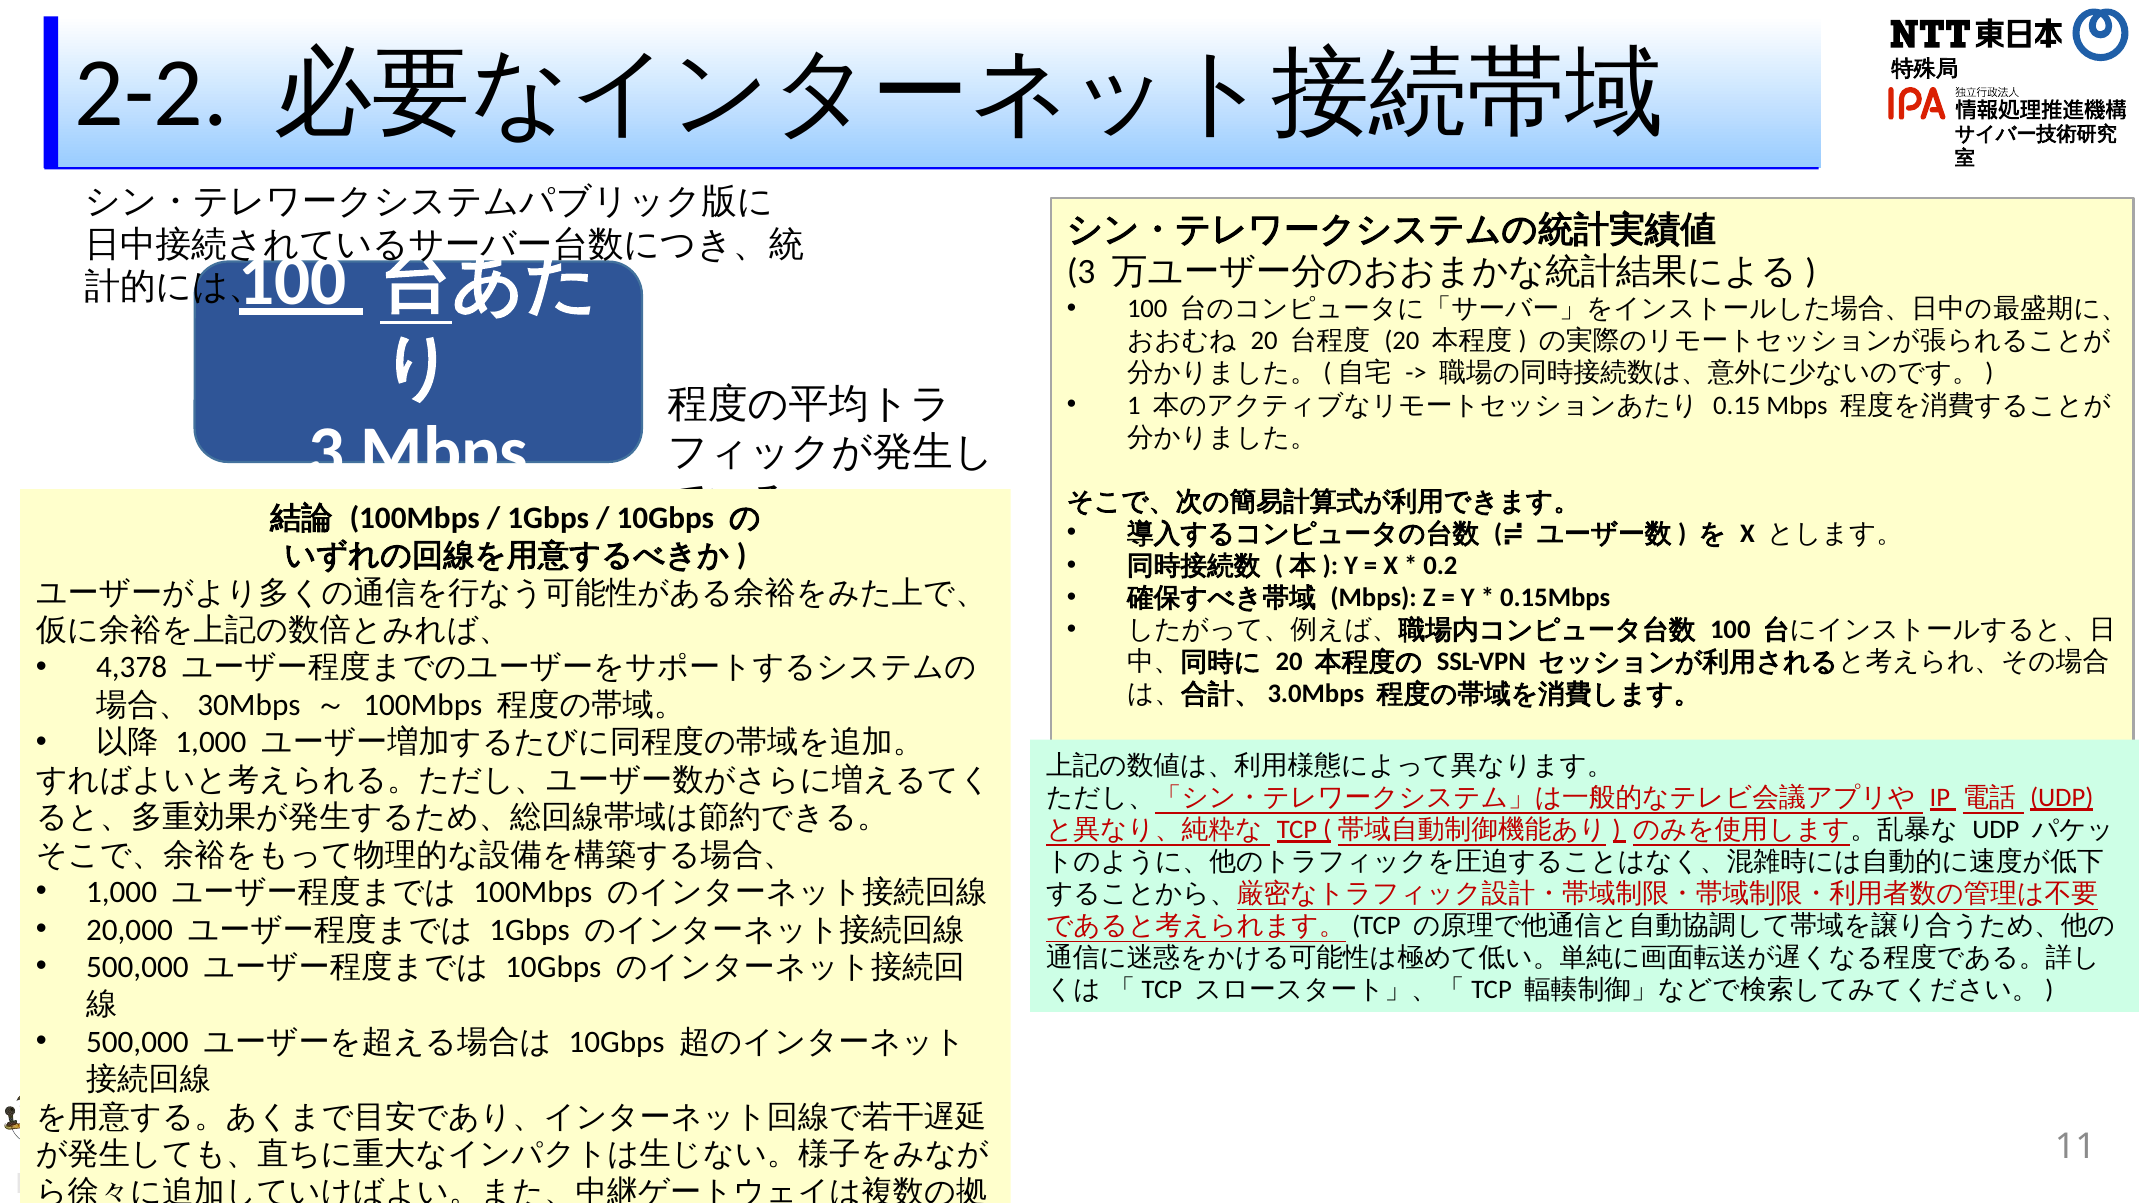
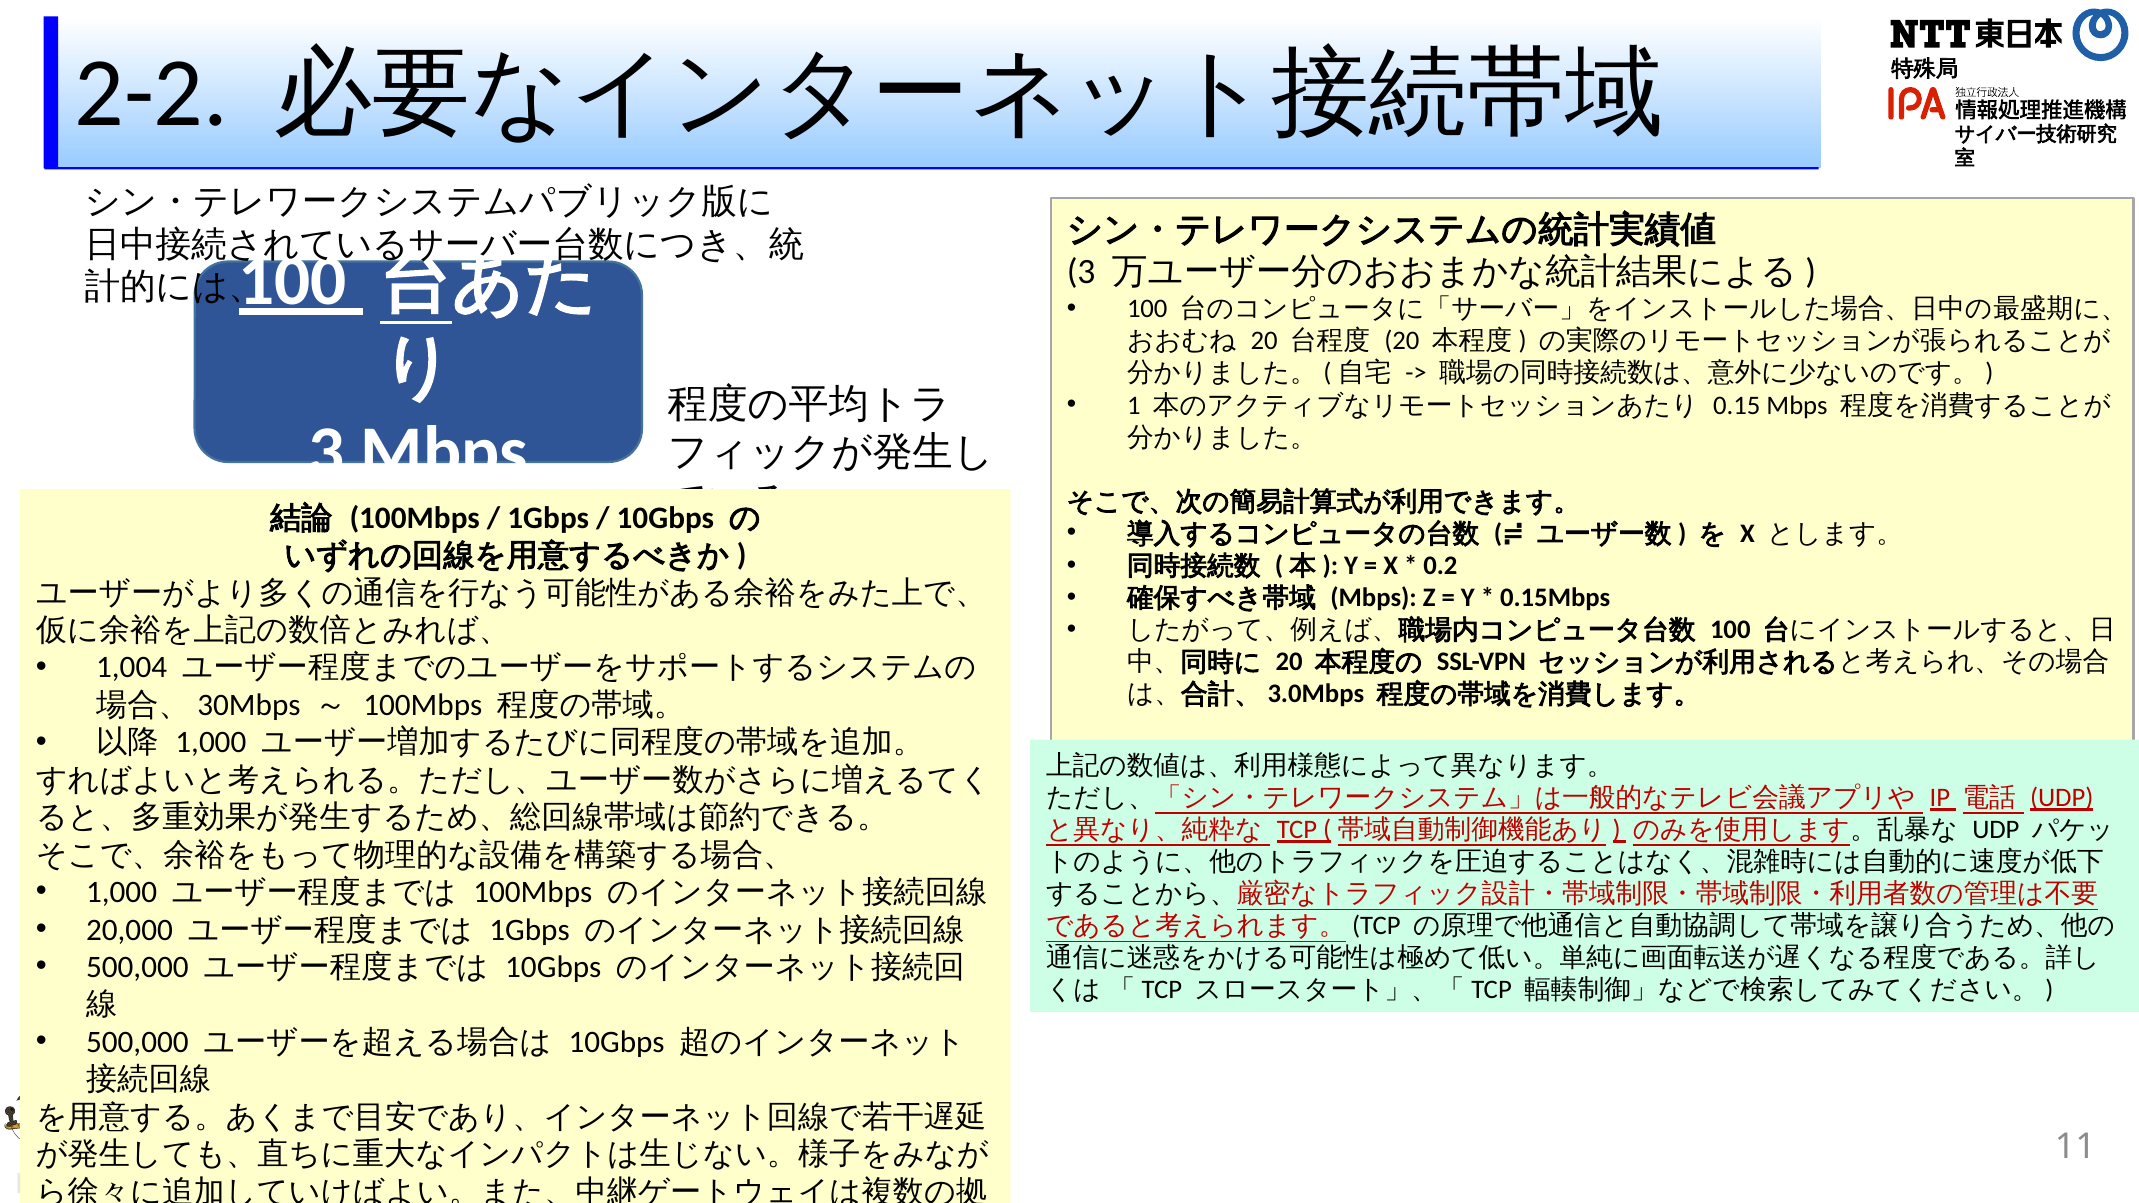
4,378: 4,378 -> 1,004
